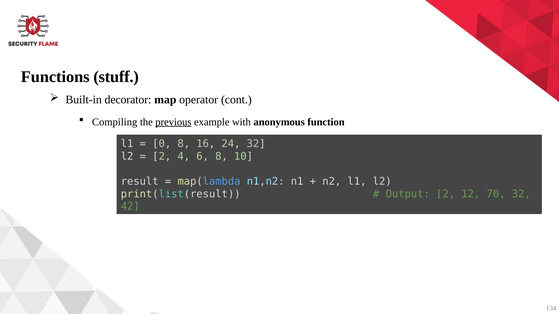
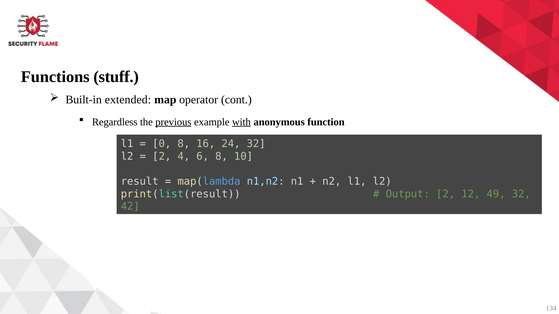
decorator: decorator -> extended
Compiling: Compiling -> Regardless
with underline: none -> present
70: 70 -> 49
